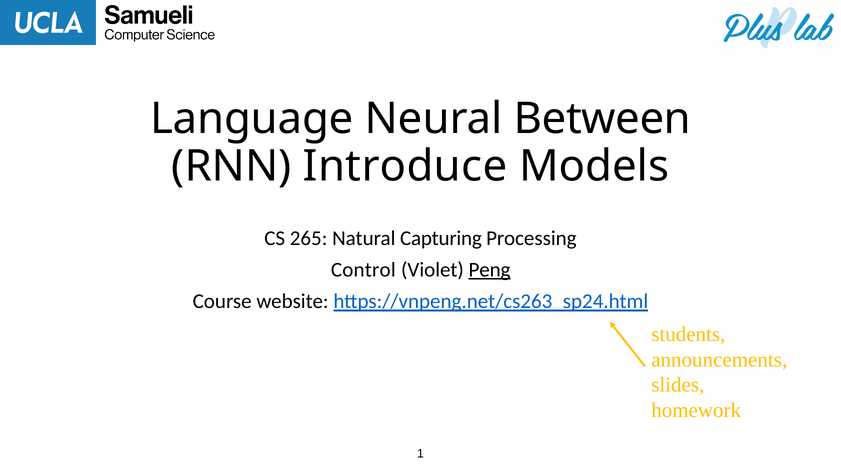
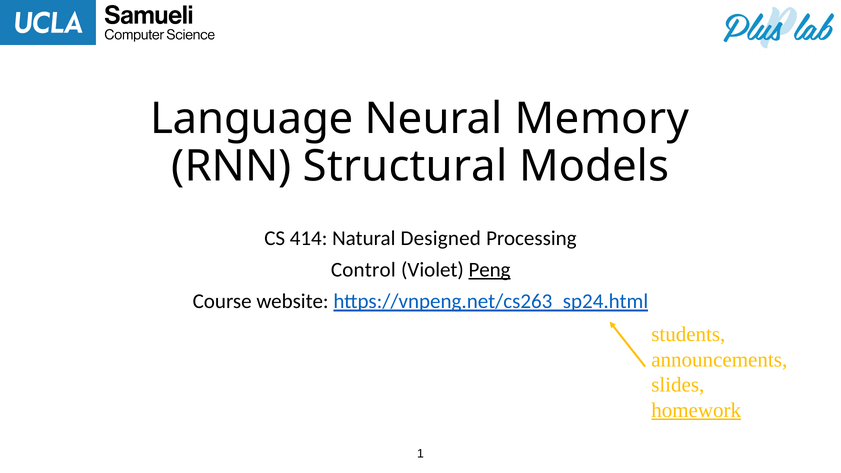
Between: Between -> Memory
Introduce: Introduce -> Structural
265: 265 -> 414
Capturing: Capturing -> Designed
homework underline: none -> present
